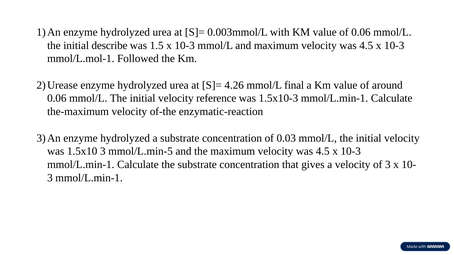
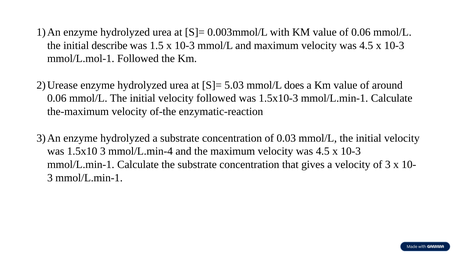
4.26: 4.26 -> 5.03
final: final -> does
velocity reference: reference -> followed
mmol/L.min-5: mmol/L.min-5 -> mmol/L.min-4
